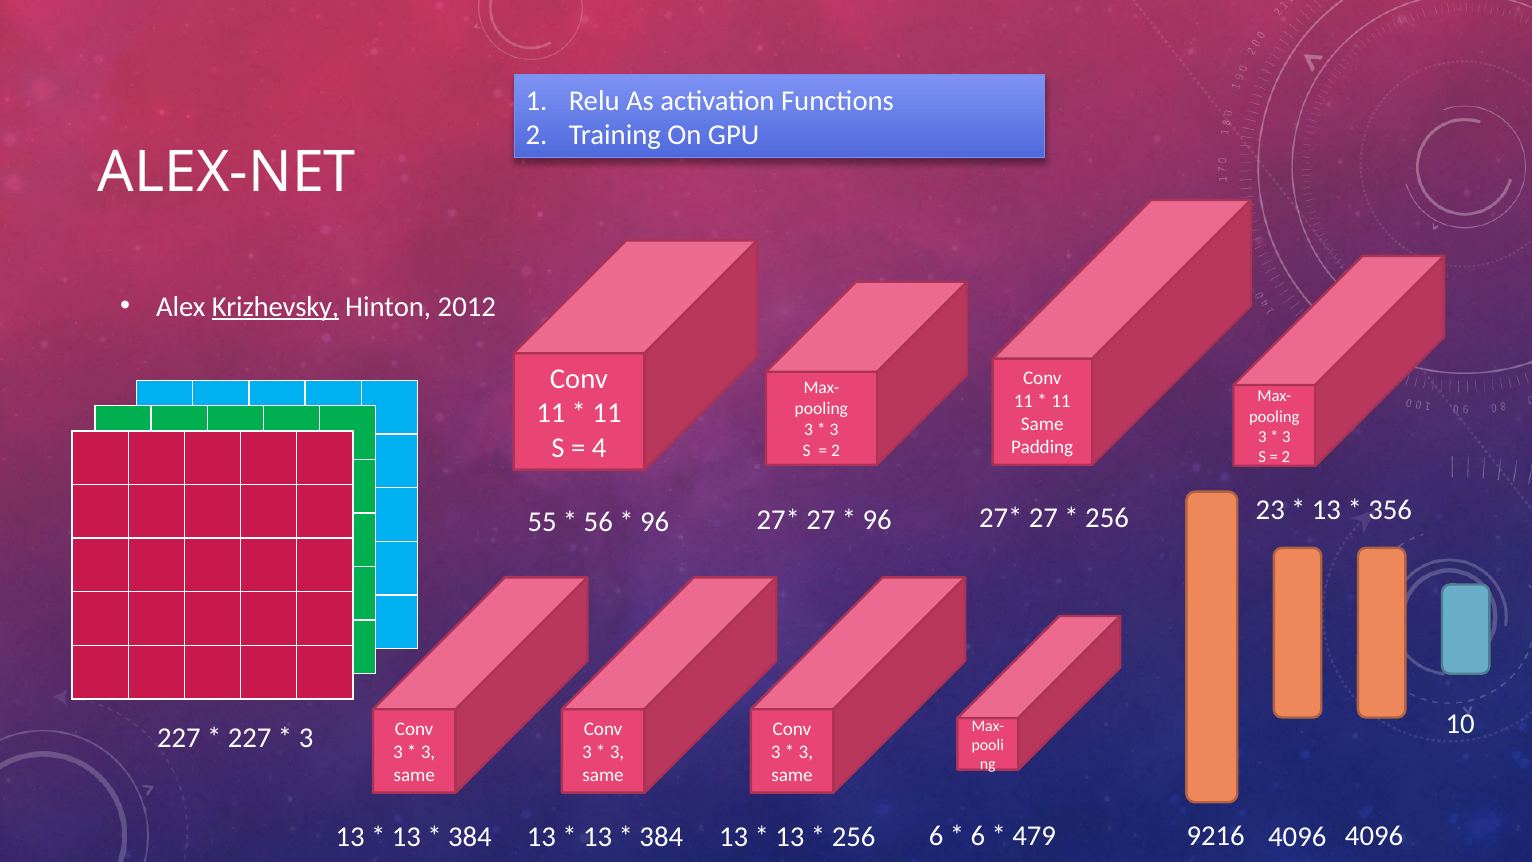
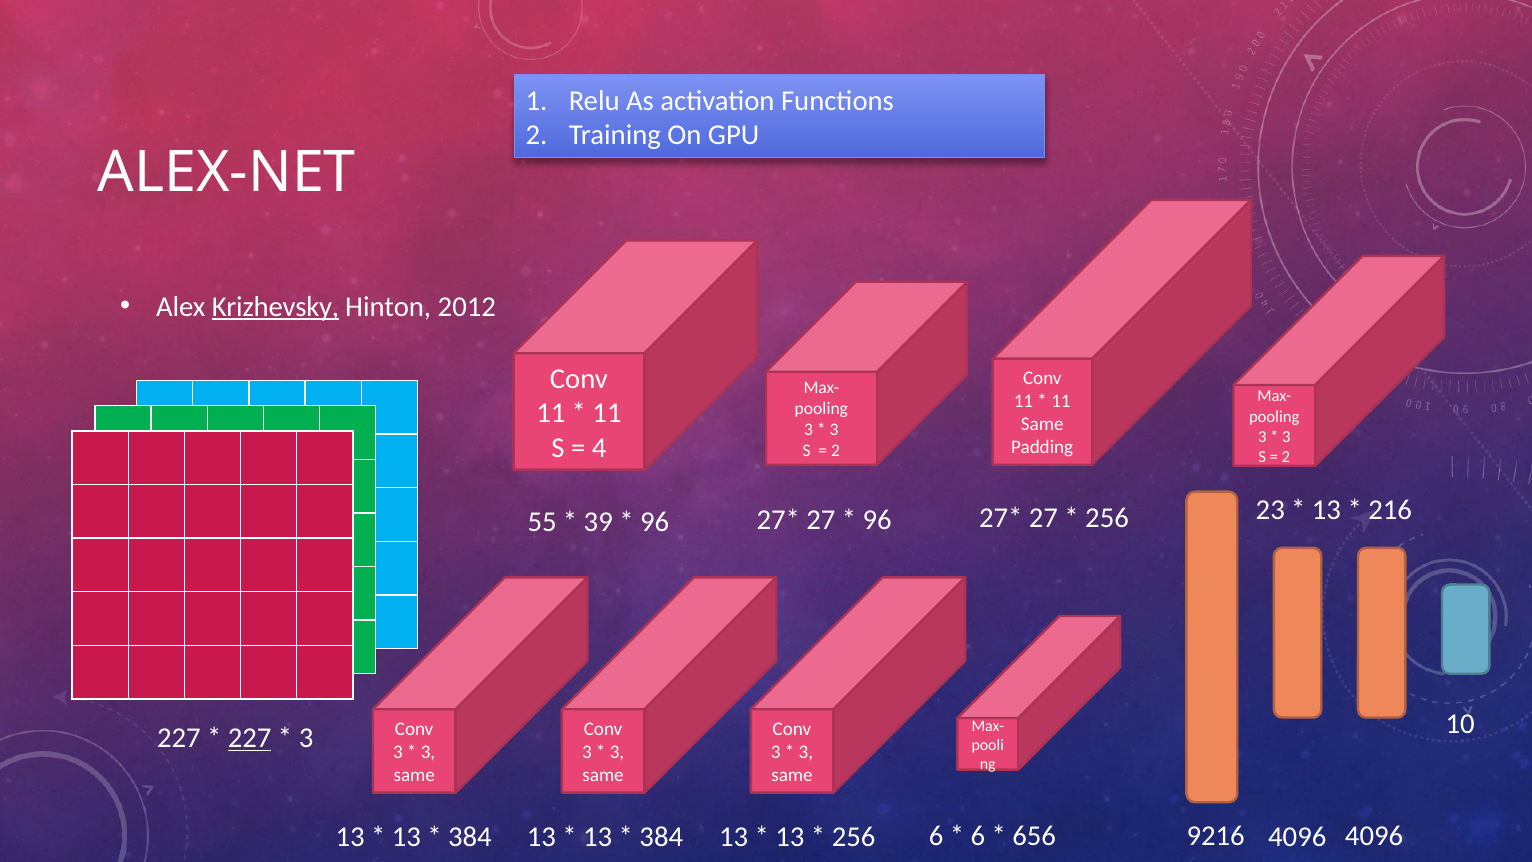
56: 56 -> 39
356: 356 -> 216
227 at (250, 738) underline: none -> present
479: 479 -> 656
